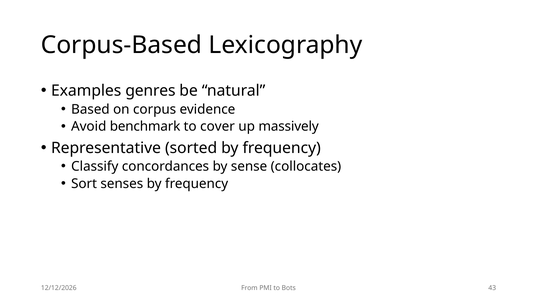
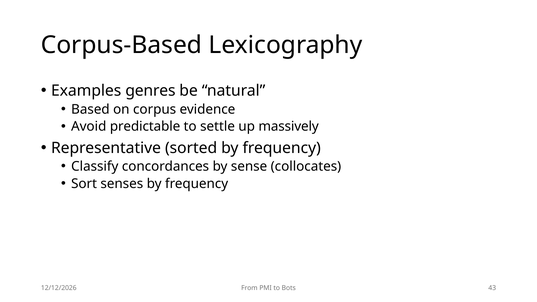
benchmark: benchmark -> predictable
cover: cover -> settle
